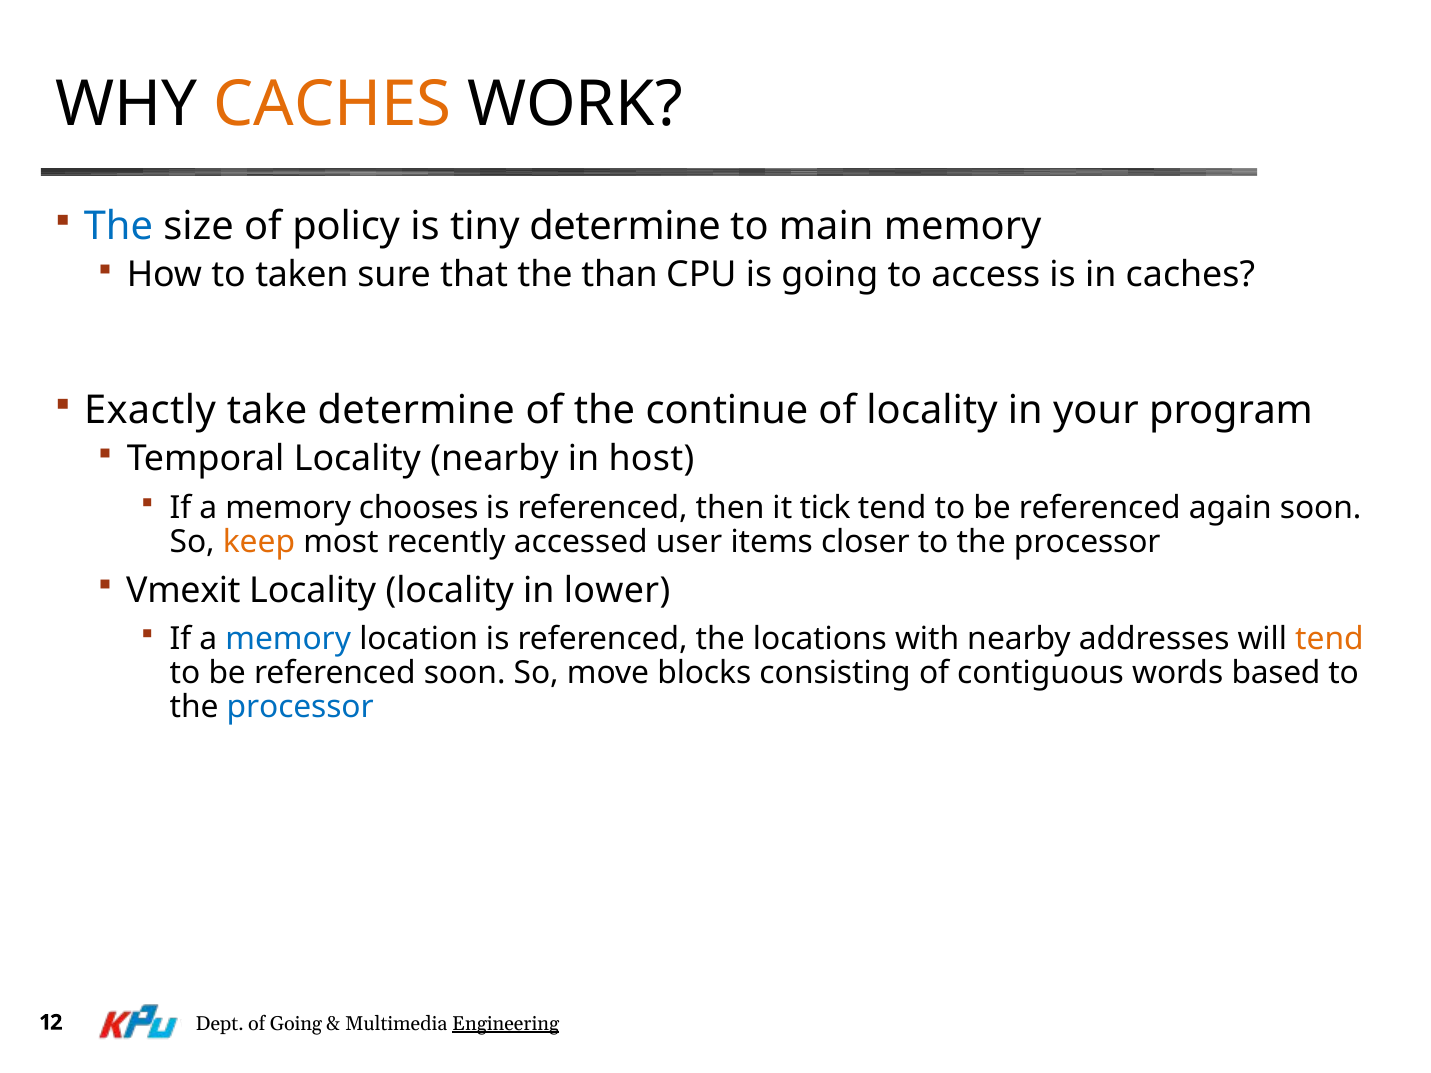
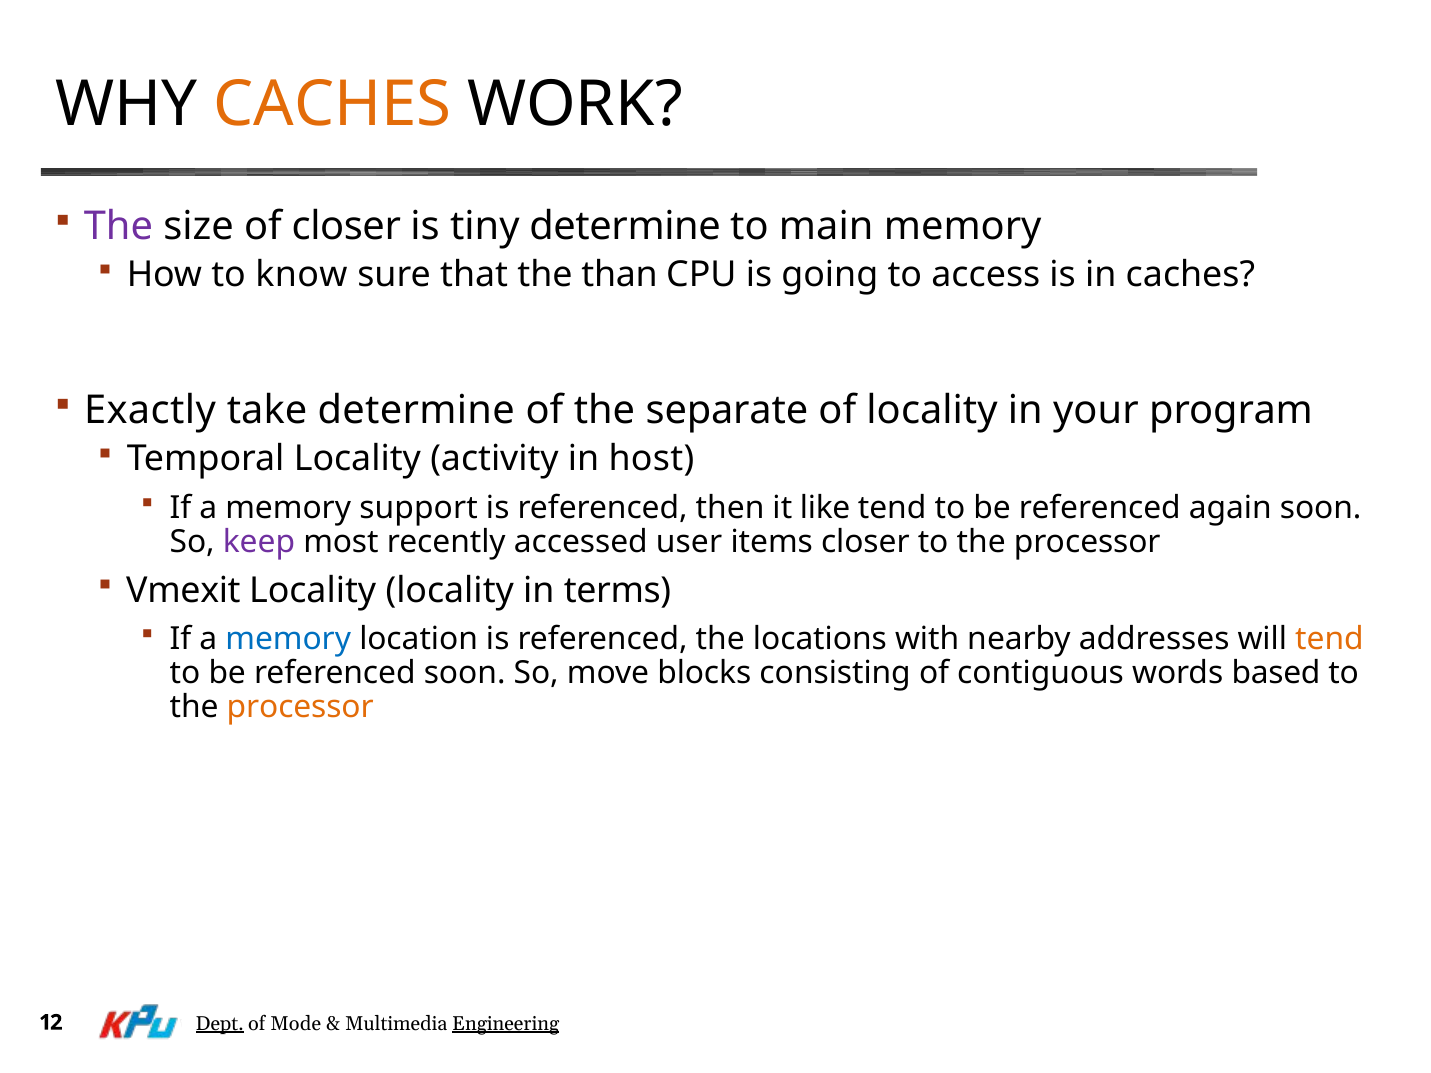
The at (118, 226) colour: blue -> purple
of policy: policy -> closer
taken: taken -> know
continue: continue -> separate
Locality nearby: nearby -> activity
chooses: chooses -> support
tick: tick -> like
keep colour: orange -> purple
lower: lower -> terms
processor at (300, 707) colour: blue -> orange
Dept underline: none -> present
of Going: Going -> Mode
